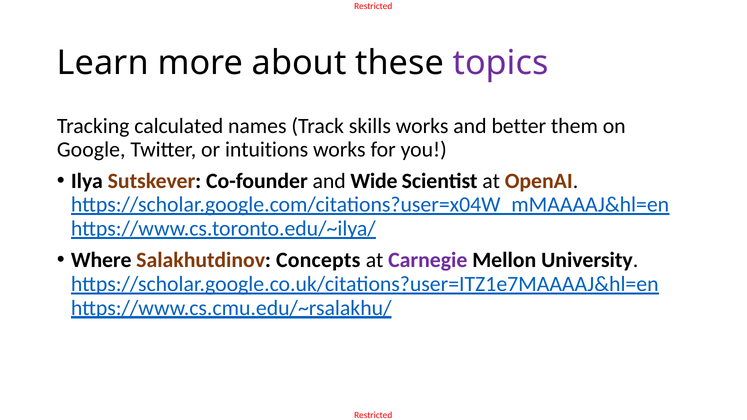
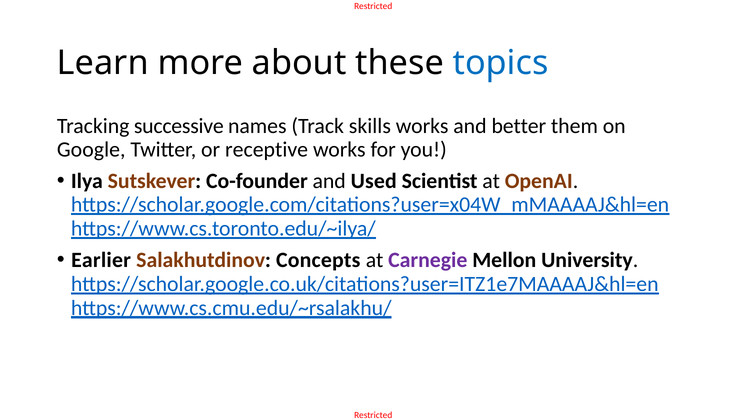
topics colour: purple -> blue
calculated: calculated -> successive
intuitions: intuitions -> receptive
Wide: Wide -> Used
Where: Where -> Earlier
